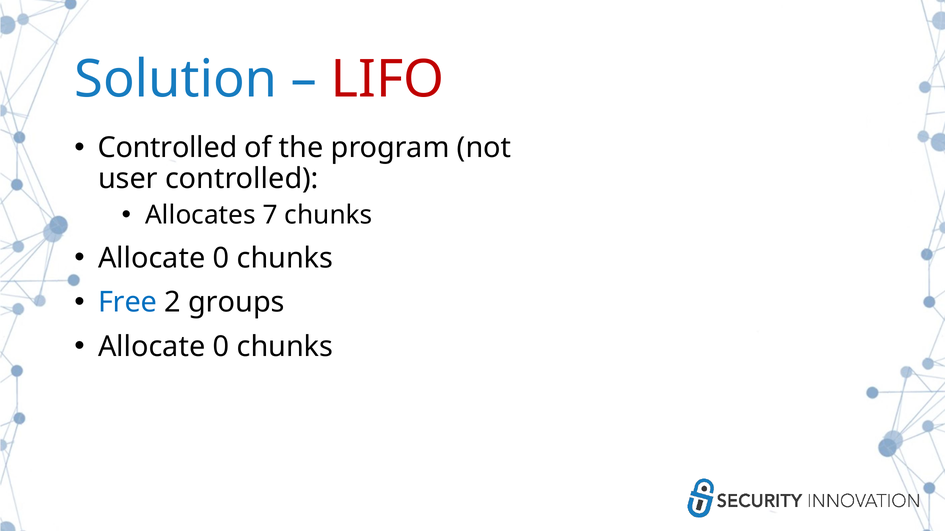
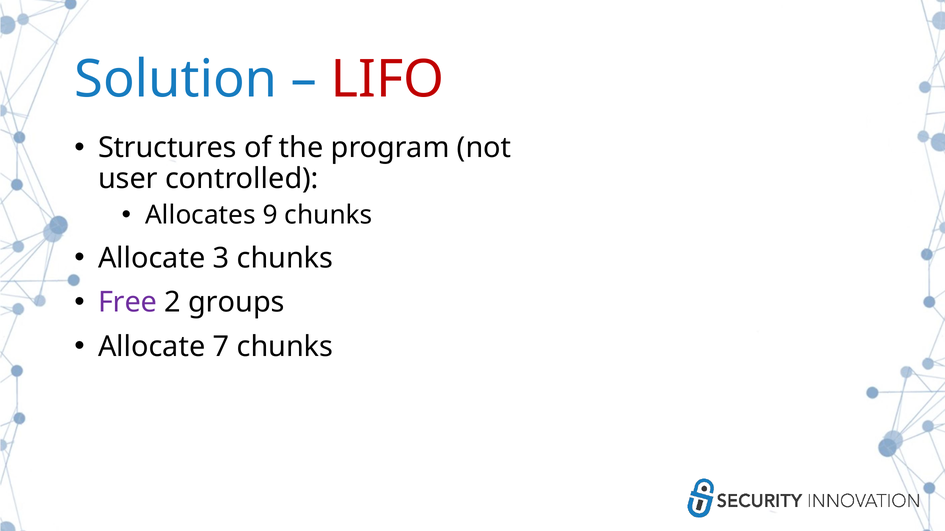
Controlled at (167, 148): Controlled -> Structures
7: 7 -> 9
0 at (221, 258): 0 -> 3
Free colour: blue -> purple
0 at (221, 347): 0 -> 7
